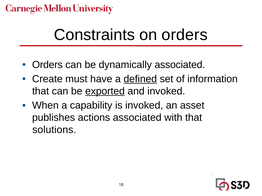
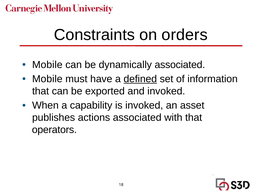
Orders at (47, 65): Orders -> Mobile
Create at (47, 79): Create -> Mobile
exported underline: present -> none
solutions: solutions -> operators
